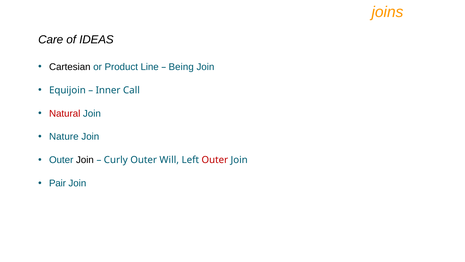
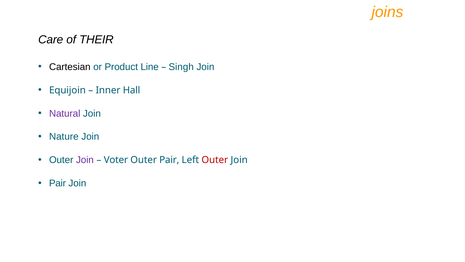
IDEAS: IDEAS -> THEIR
Being: Being -> Singh
Call: Call -> Hall
Natural colour: red -> purple
Join at (85, 160) colour: black -> purple
Curly: Curly -> Voter
Outer Will: Will -> Pair
